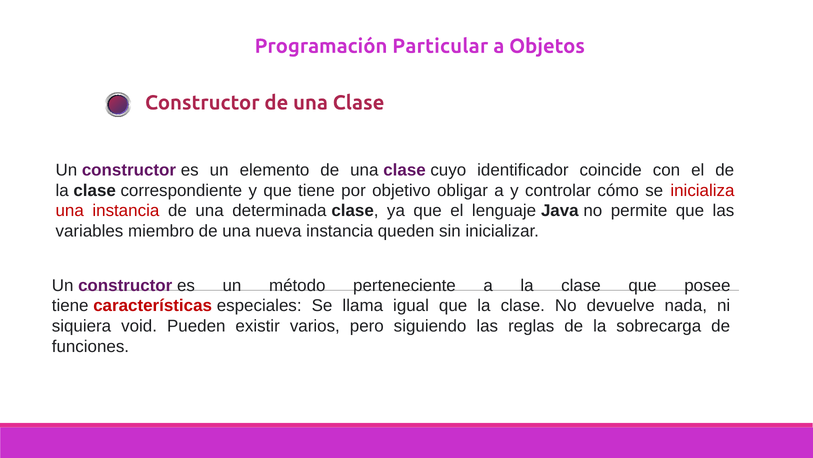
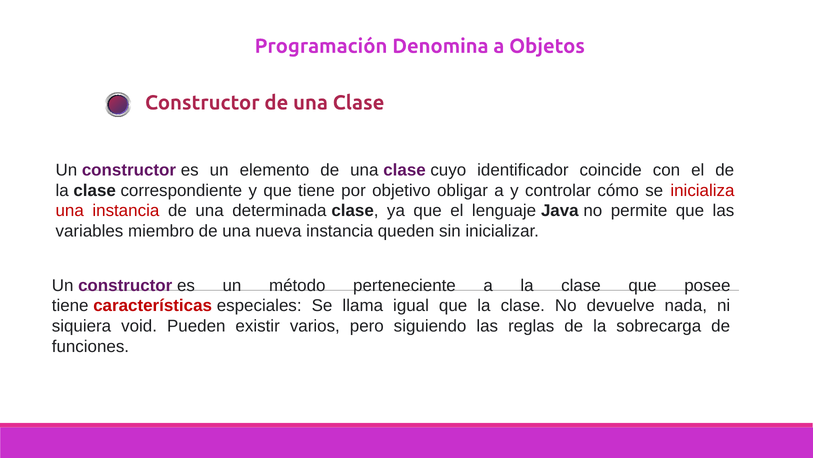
Particular: Particular -> Denomina
